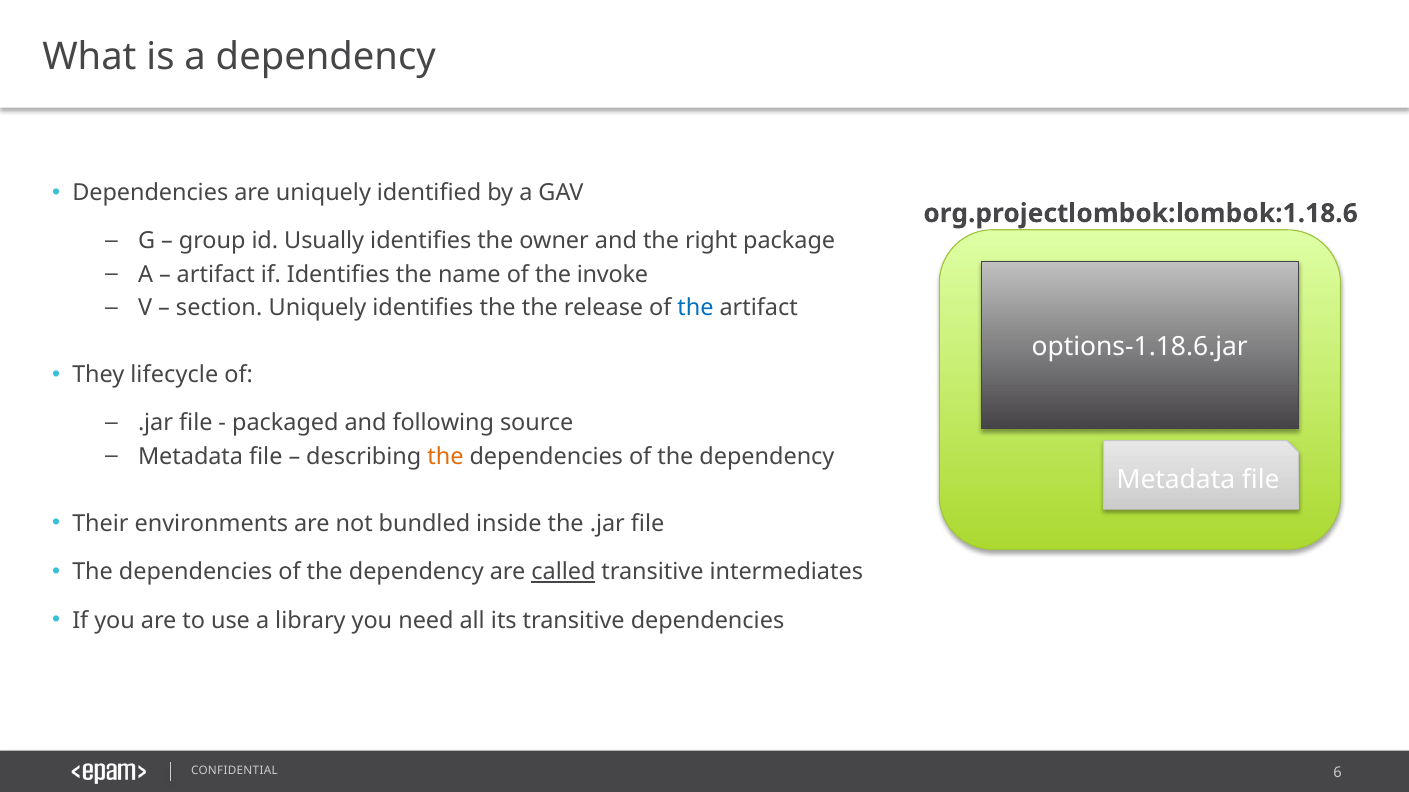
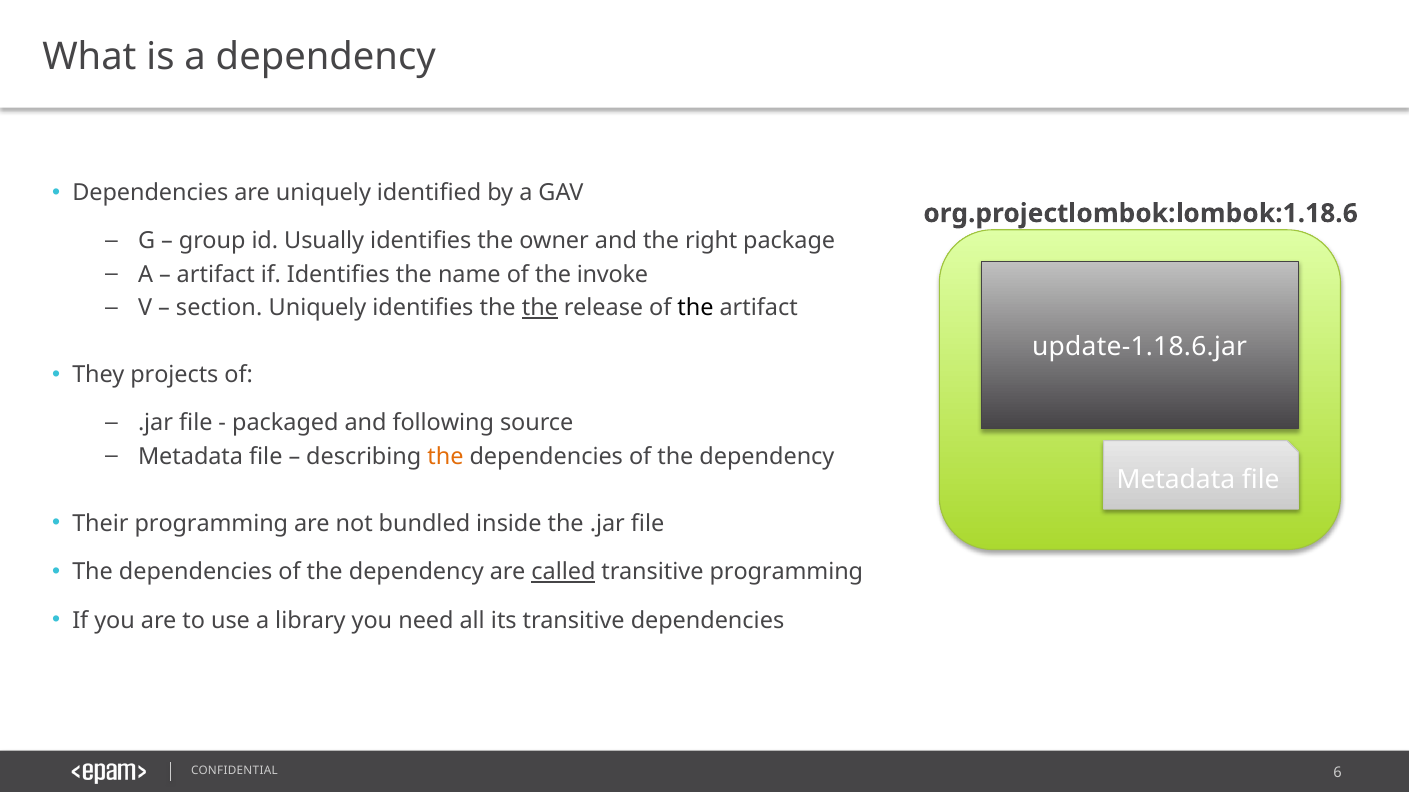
the at (540, 308) underline: none -> present
the at (696, 308) colour: blue -> black
options-1.18.6.jar: options-1.18.6.jar -> update-1.18.6.jar
lifecycle: lifecycle -> projects
Their environments: environments -> programming
transitive intermediates: intermediates -> programming
